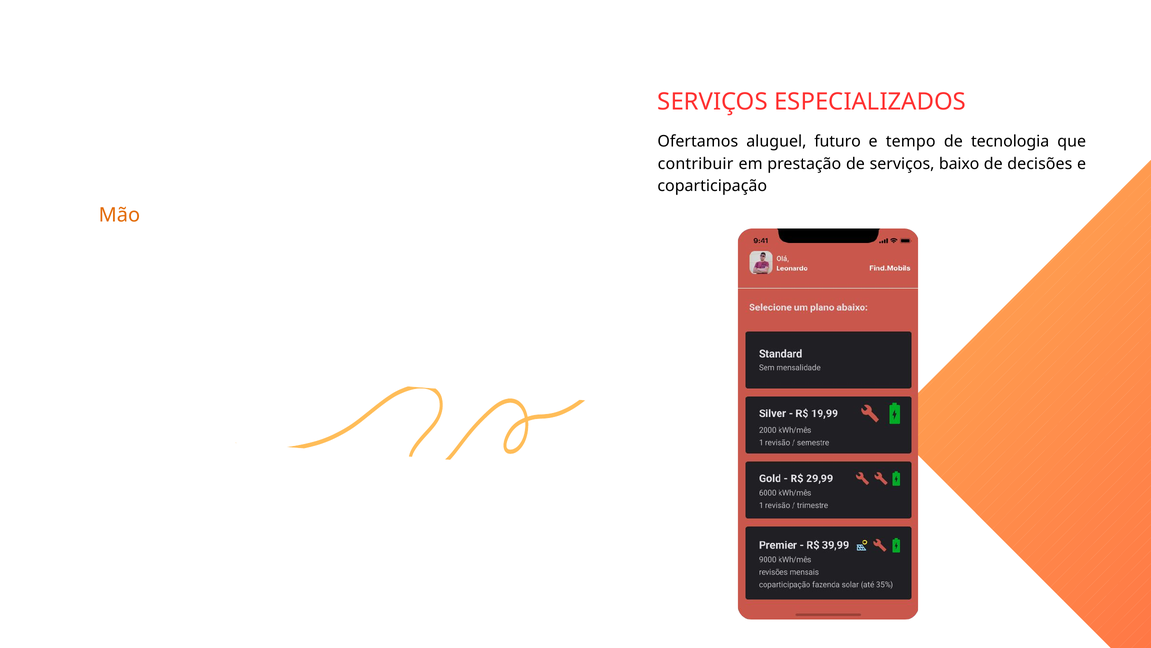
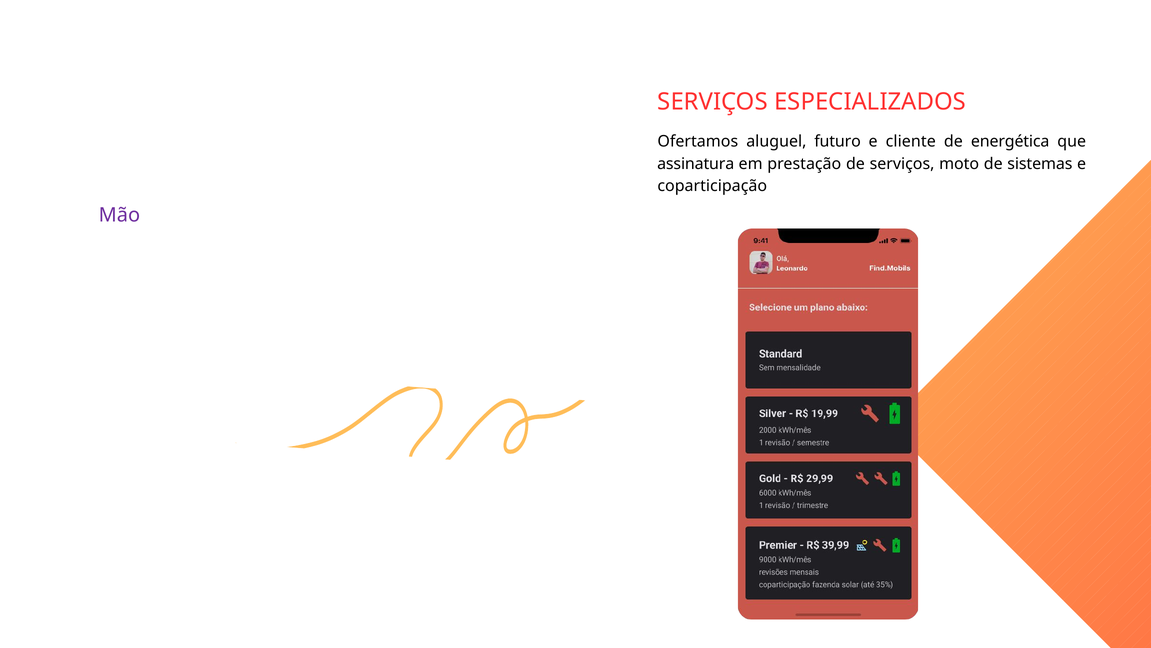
e tempo: tempo -> cliente
tecnologia: tecnologia -> energética
contribuir: contribuir -> assinatura
baixo: baixo -> moto
decisões: decisões -> sistemas
Mão colour: orange -> purple
